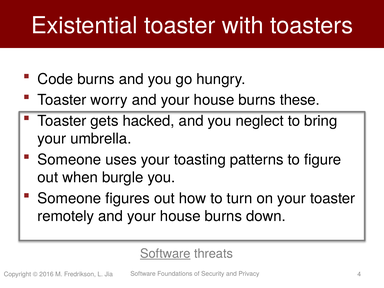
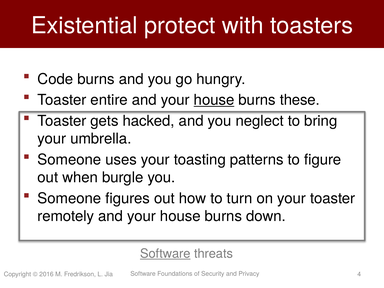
Existential toaster: toaster -> protect
worry: worry -> entire
house at (214, 100) underline: none -> present
